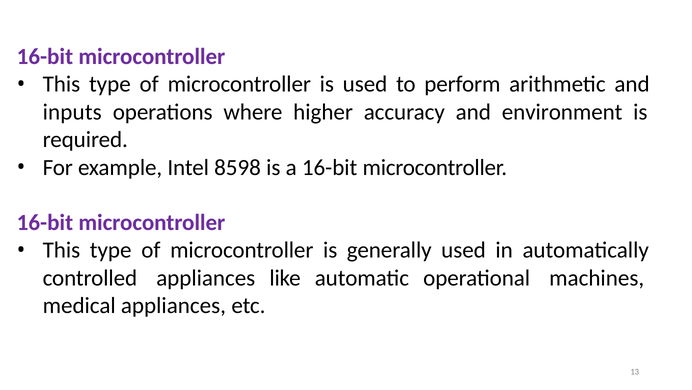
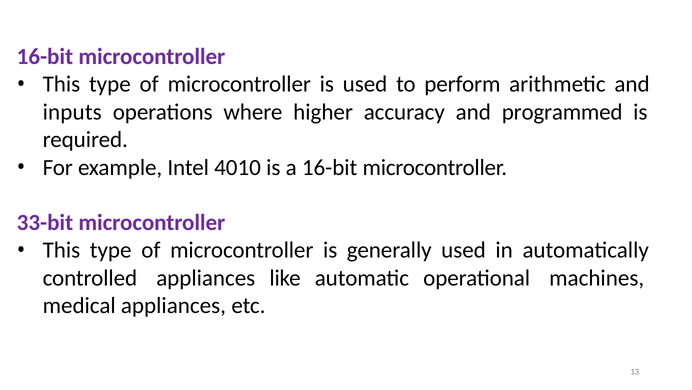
environment: environment -> programmed
8598: 8598 -> 4010
16-bit at (45, 222): 16-bit -> 33-bit
